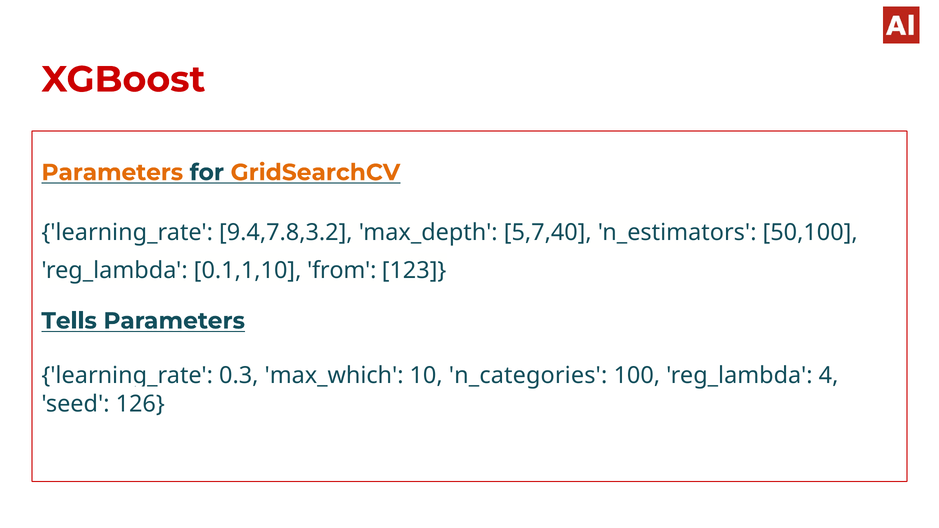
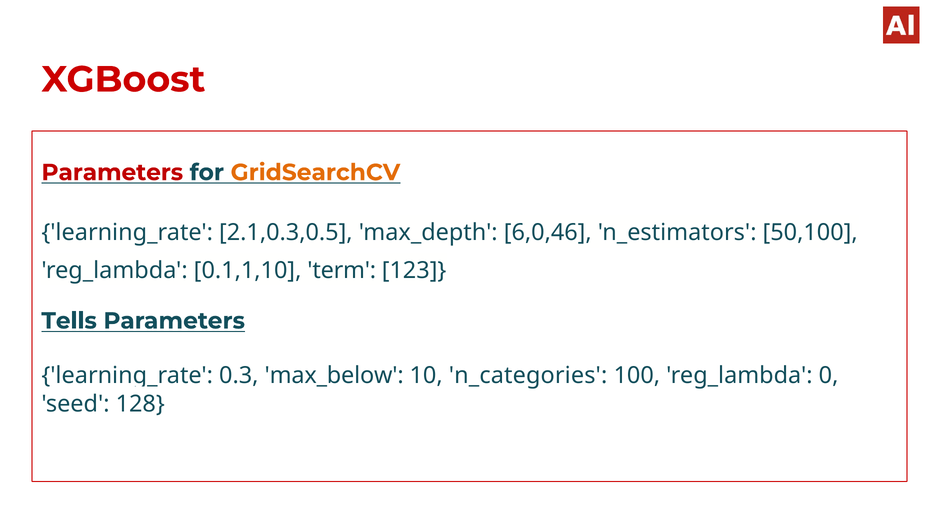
Parameters at (112, 173) colour: orange -> red
9.4,7.8,3.2: 9.4,7.8,3.2 -> 2.1,0.3,0.5
5,7,40: 5,7,40 -> 6,0,46
from: from -> term
max_which: max_which -> max_below
4: 4 -> 0
126: 126 -> 128
